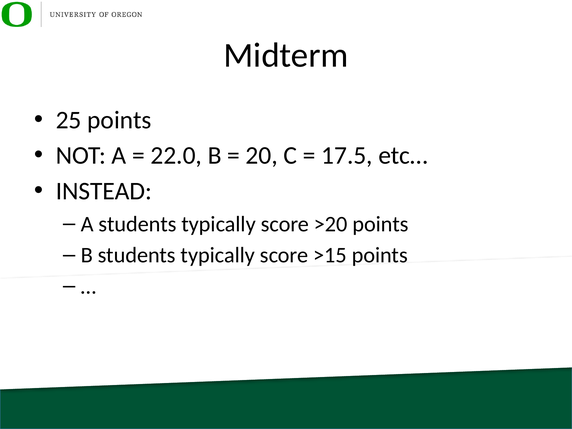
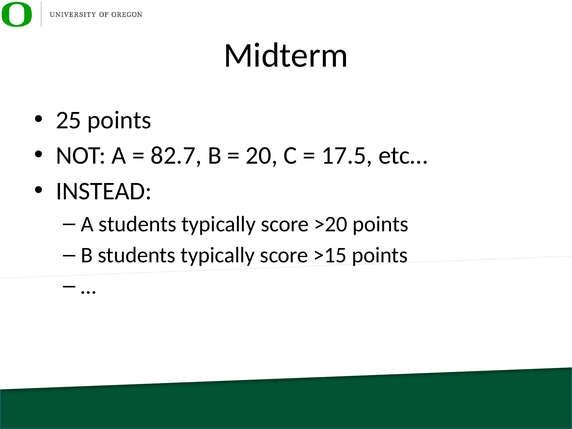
22.0: 22.0 -> 82.7
